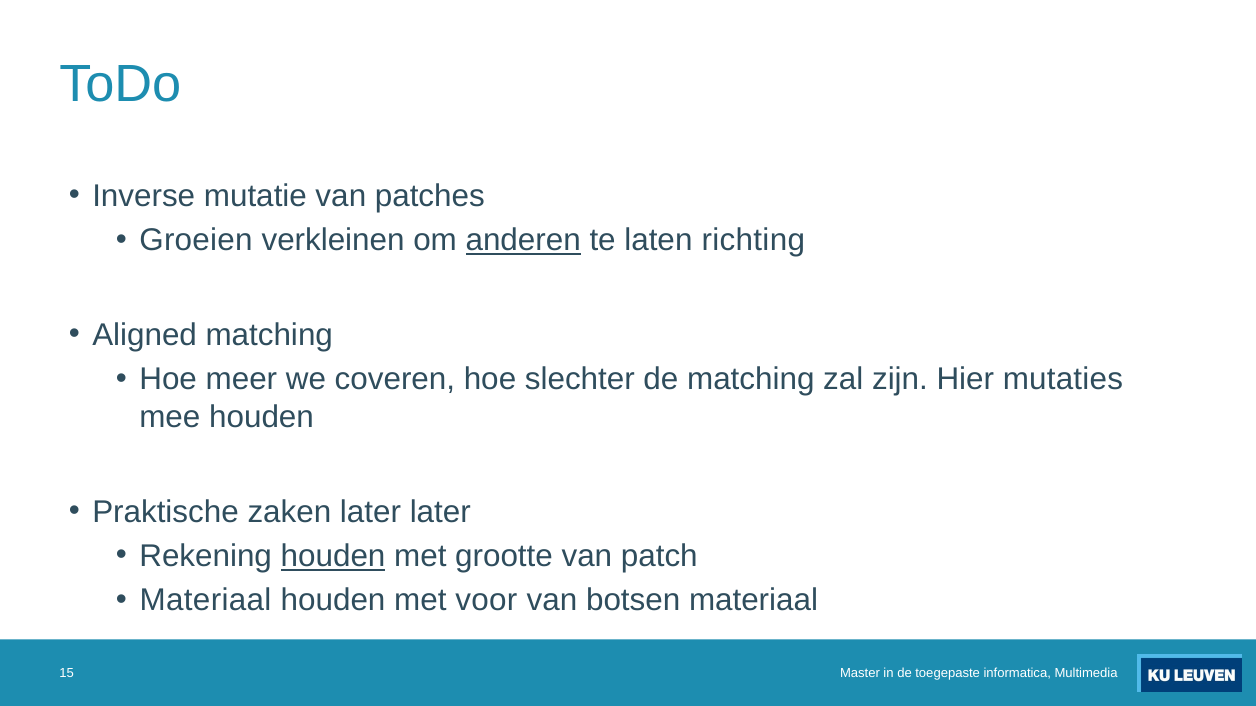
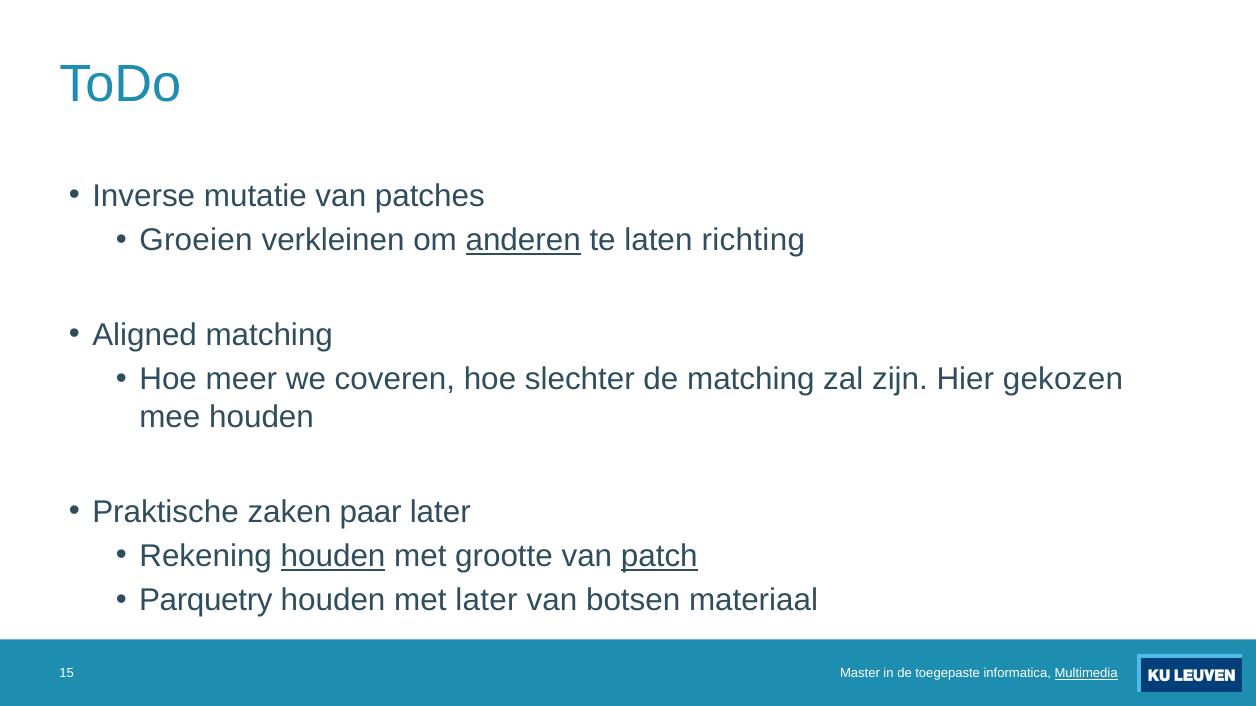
mutaties: mutaties -> gekozen
zaken later: later -> paar
patch underline: none -> present
Materiaal at (206, 601): Materiaal -> Parquetry
met voor: voor -> later
Multimedia underline: none -> present
